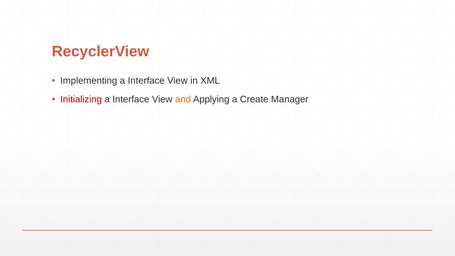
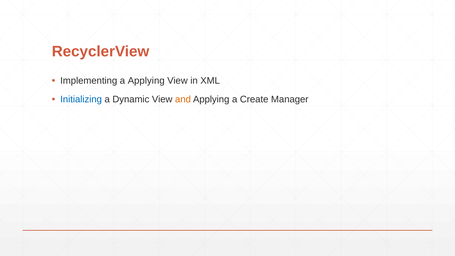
Implementing a Interface: Interface -> Applying
Initializing colour: red -> blue
Interface at (131, 99): Interface -> Dynamic
